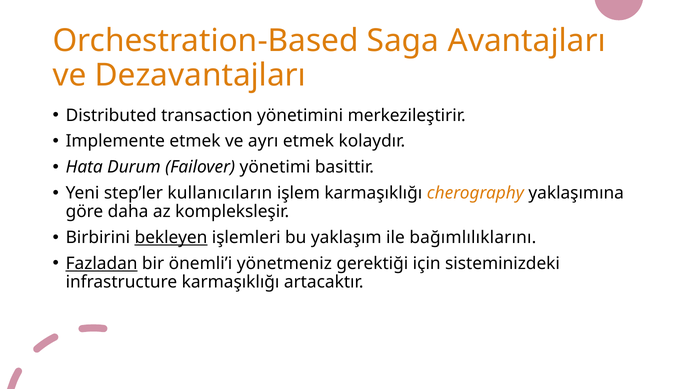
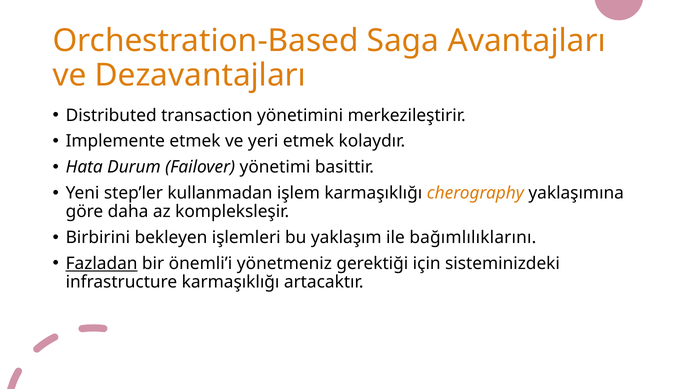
ayrı: ayrı -> yeri
kullanıcıların: kullanıcıların -> kullanmadan
bekleyen underline: present -> none
